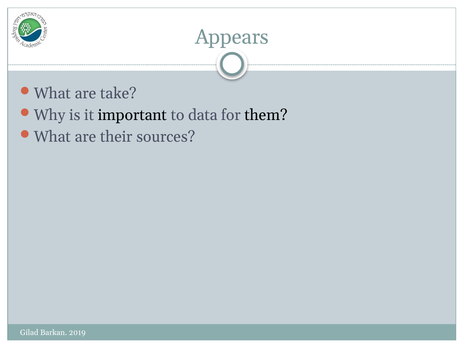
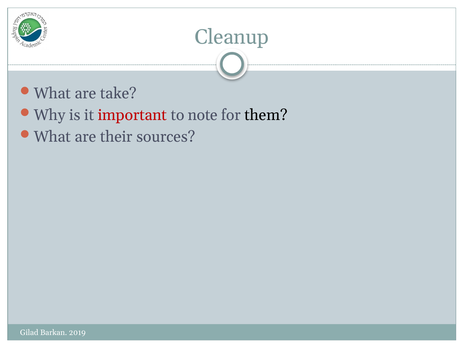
Appears: Appears -> Cleanup
important colour: black -> red
data: data -> note
